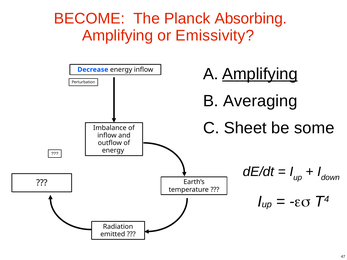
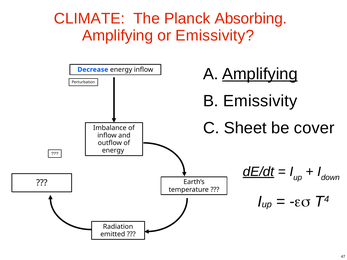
BECOME: BECOME -> CLIMATE
B Averaging: Averaging -> Emissivity
some: some -> cover
dE/dt underline: none -> present
